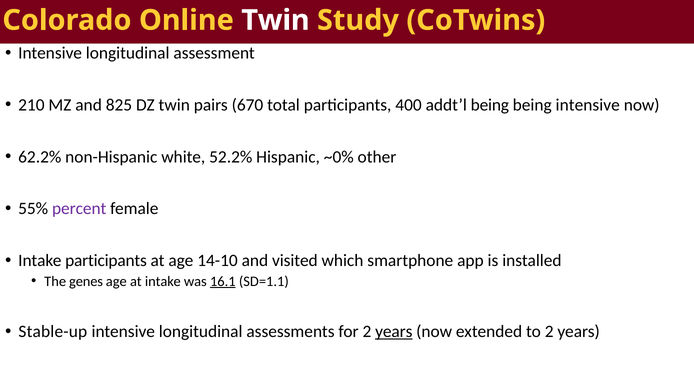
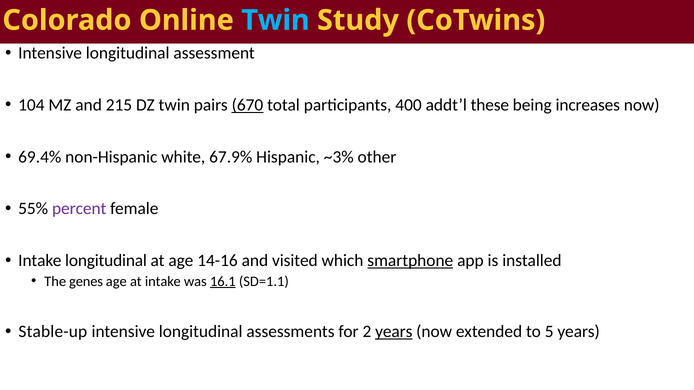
Twin at (275, 20) colour: white -> light blue
210: 210 -> 104
825: 825 -> 215
670 underline: none -> present
addt’l being: being -> these
being intensive: intensive -> increases
62.2%: 62.2% -> 69.4%
52.2%: 52.2% -> 67.9%
~0%: ~0% -> ~3%
Intake participants: participants -> longitudinal
14-10: 14-10 -> 14-16
smartphone underline: none -> present
to 2: 2 -> 5
